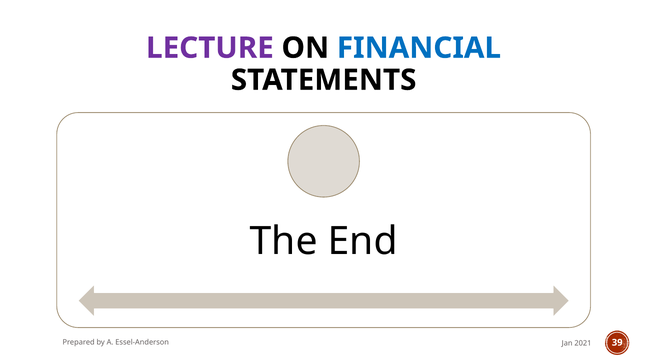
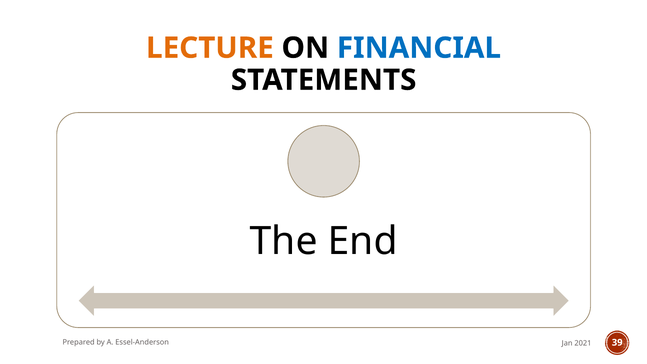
LECTURE colour: purple -> orange
